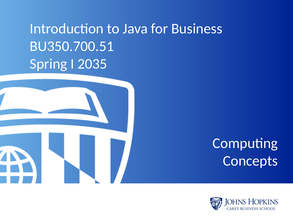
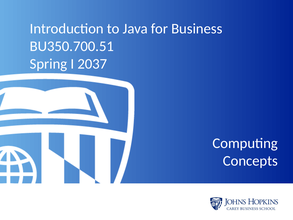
2035: 2035 -> 2037
